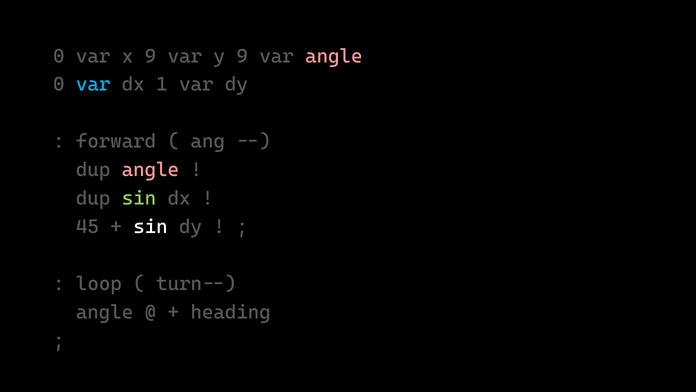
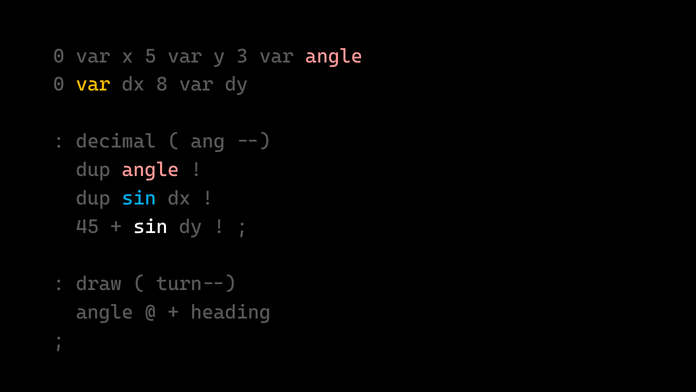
x 9: 9 -> 5
y 9: 9 -> 3
var at (93, 84) colour: light blue -> yellow
1: 1 -> 8
forward: forward -> decimal
sin at (139, 198) colour: light green -> light blue
loop: loop -> draw
